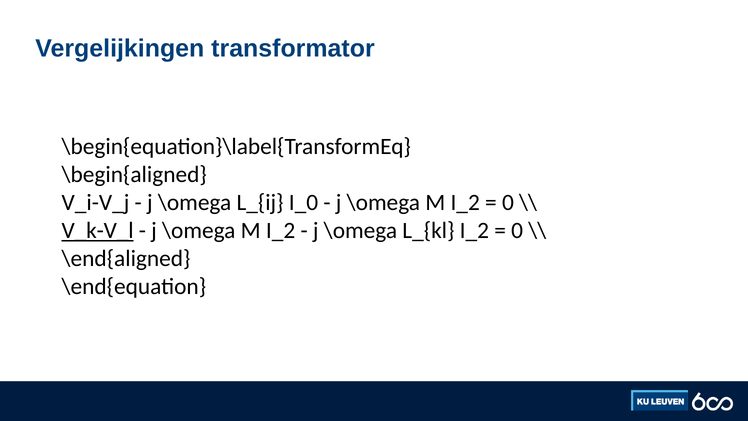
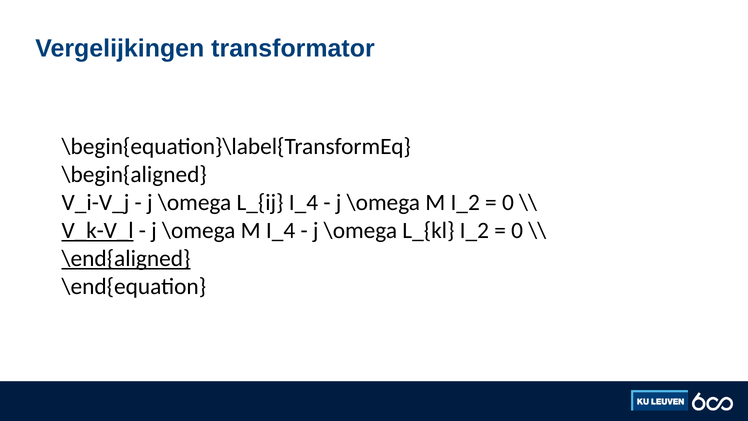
L_{ij I_0: I_0 -> I_4
I_2 at (281, 230): I_2 -> I_4
\end{aligned underline: none -> present
